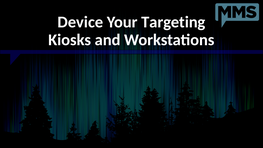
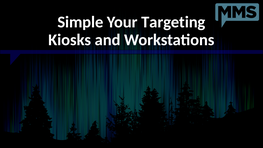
Device: Device -> Simple
